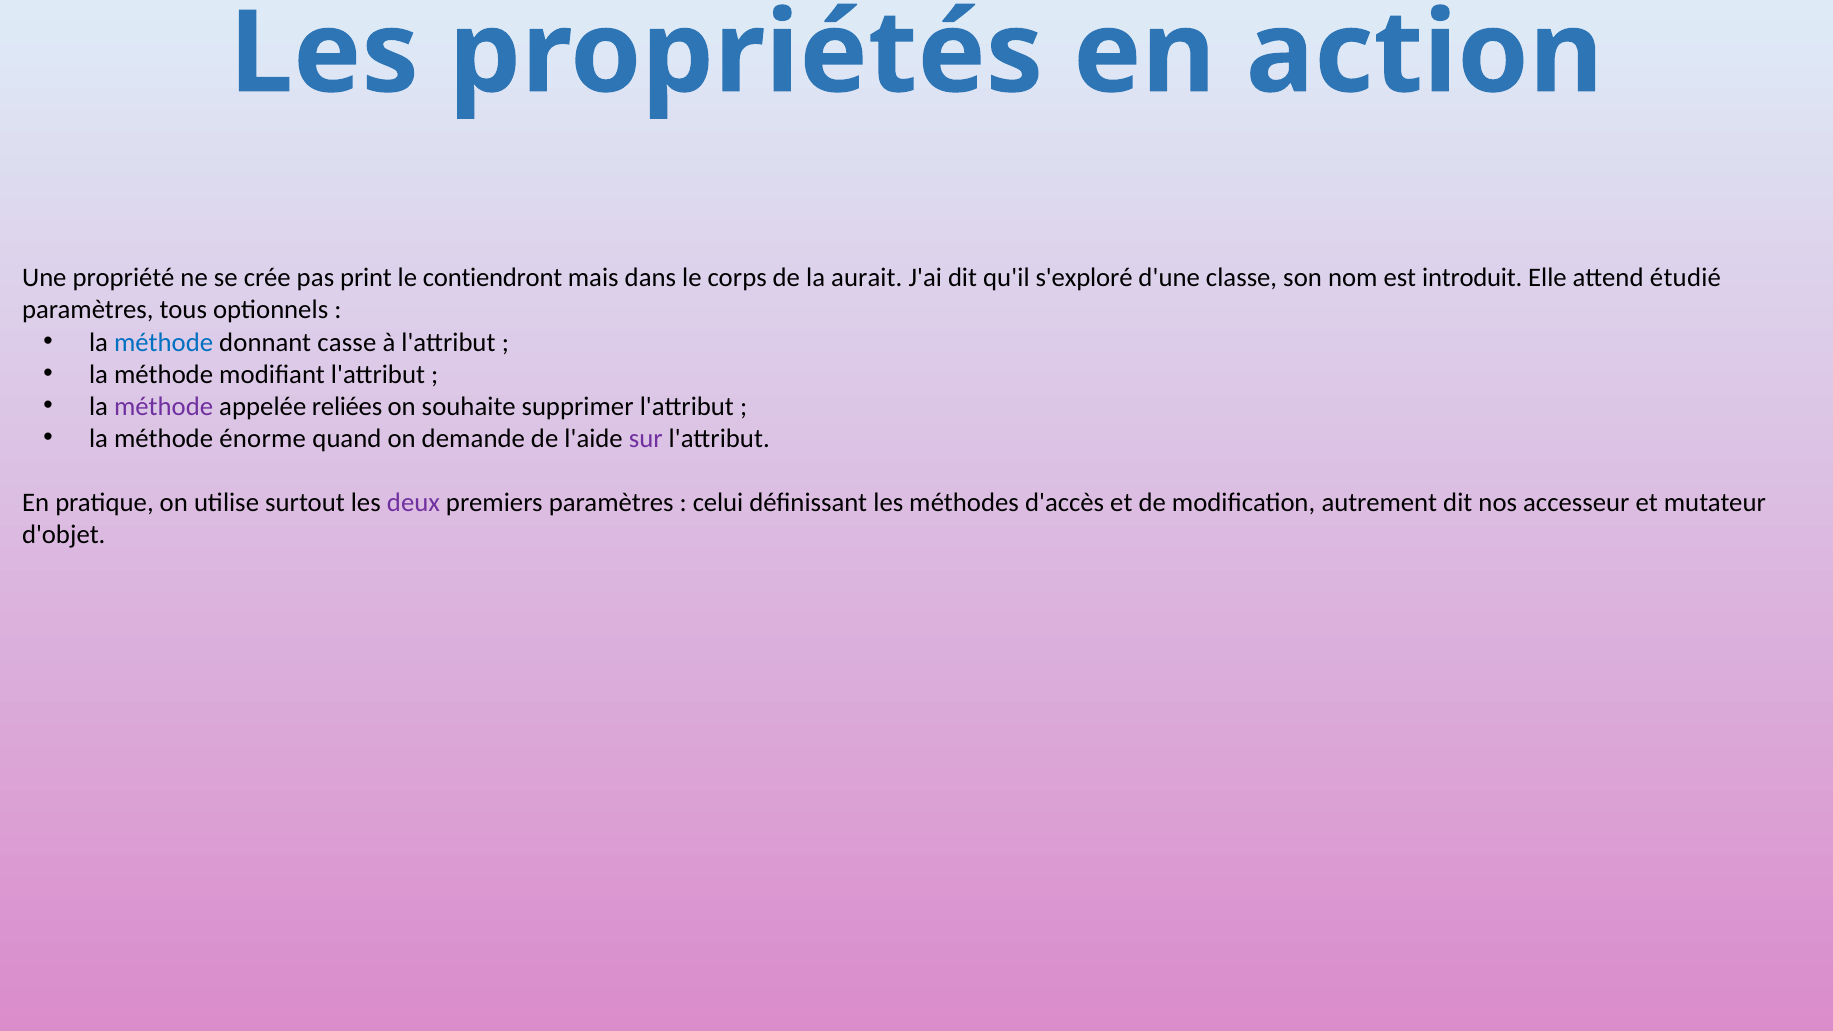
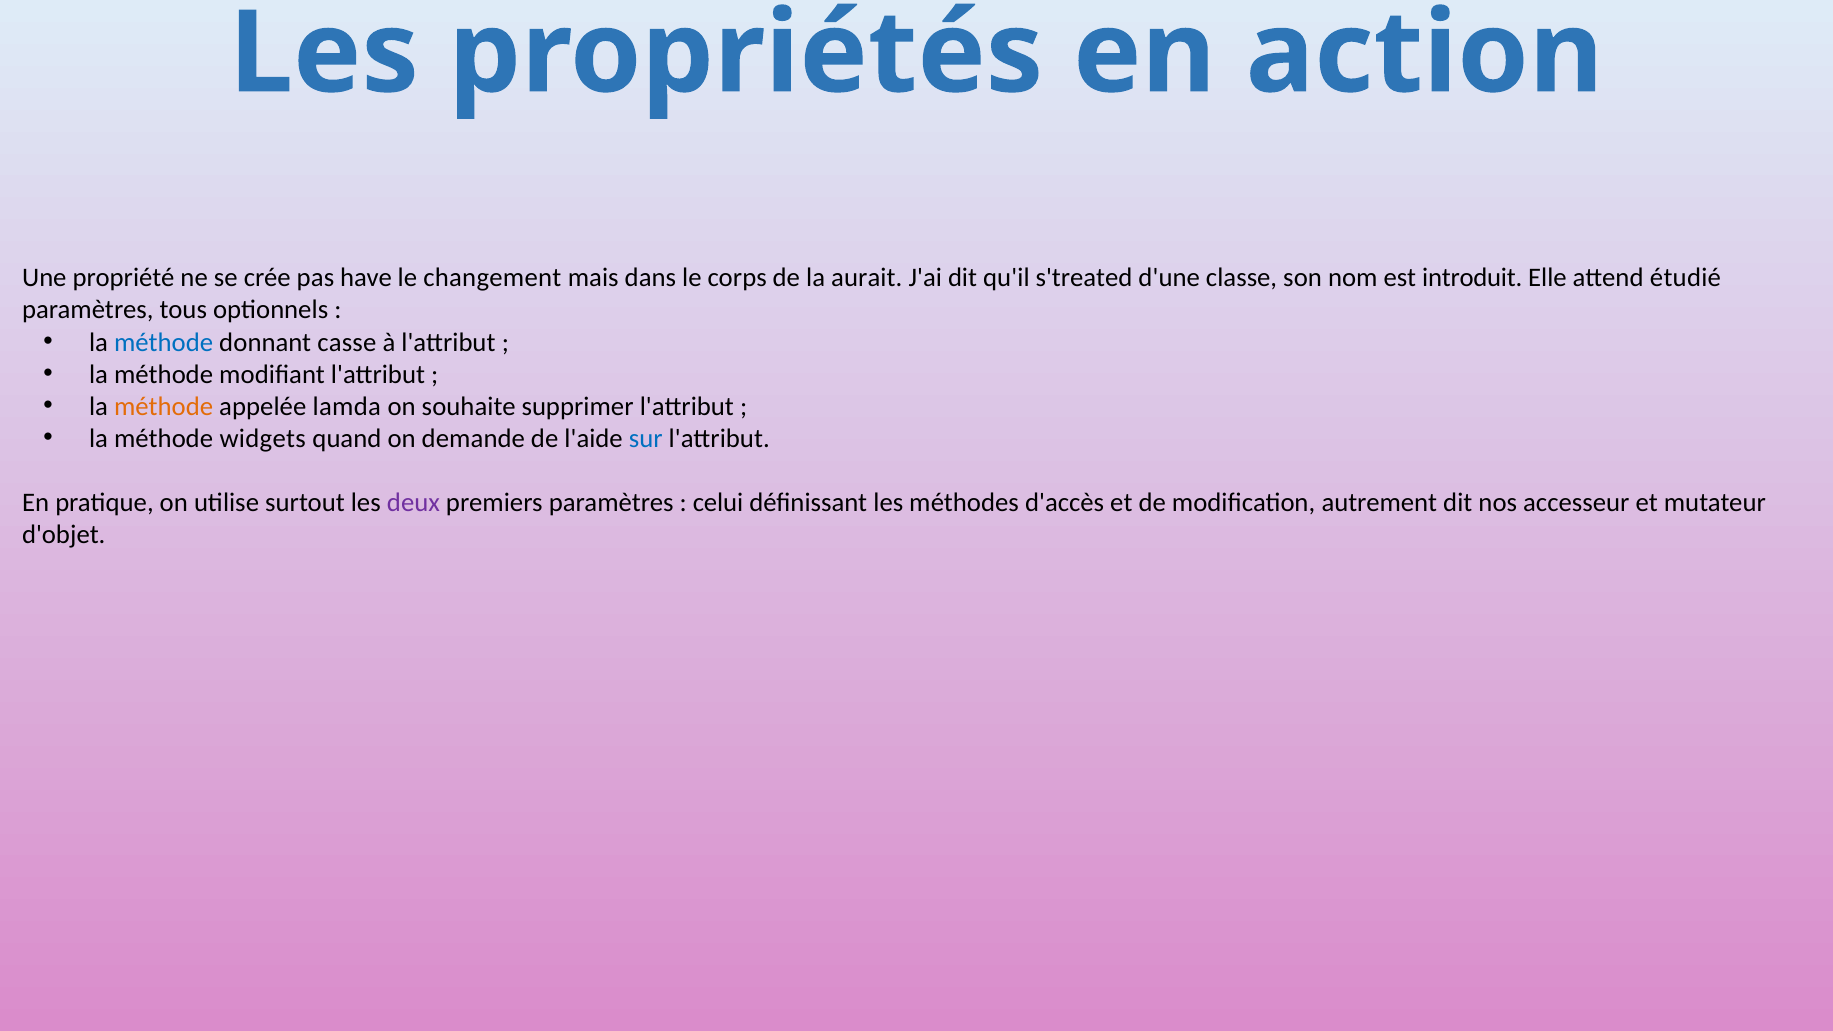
print: print -> have
contiendront: contiendront -> changement
s'exploré: s'exploré -> s'treated
méthode at (164, 406) colour: purple -> orange
reliées: reliées -> lamda
énorme: énorme -> widgets
sur colour: purple -> blue
